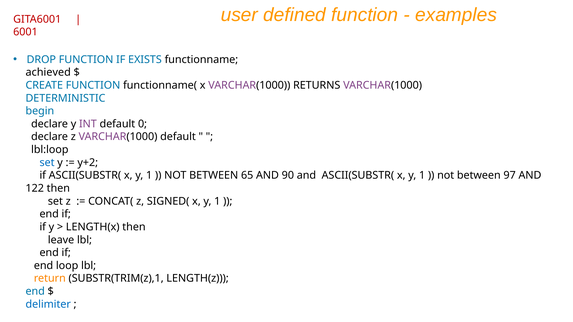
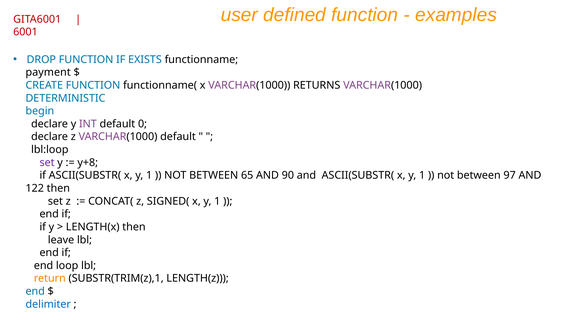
achieved: achieved -> payment
set at (47, 163) colour: blue -> purple
y+2: y+2 -> y+8
